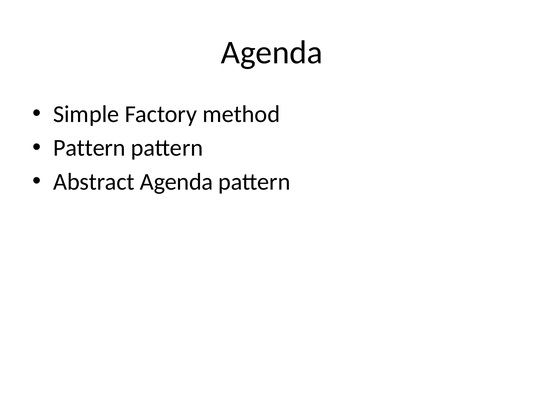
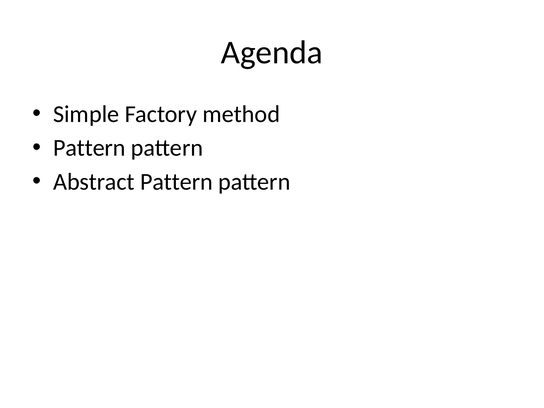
Abstract Agenda: Agenda -> Pattern
